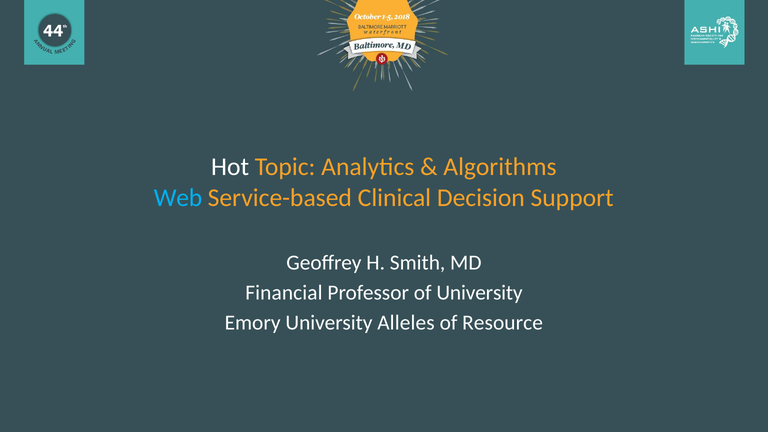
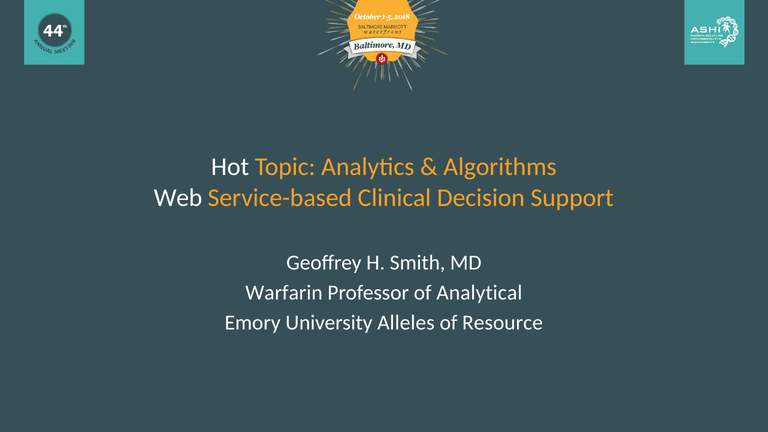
Web colour: light blue -> white
Financial: Financial -> Warfarin
of University: University -> Analytical
